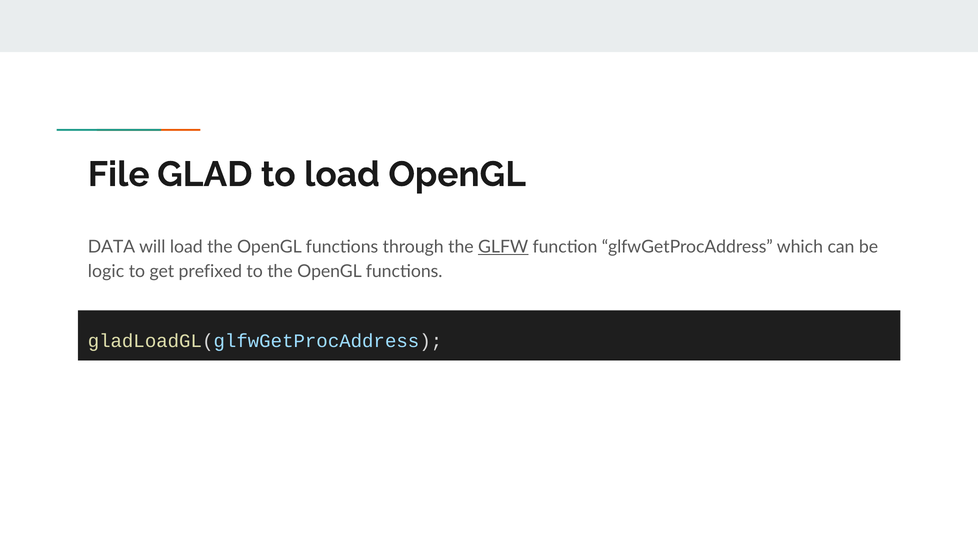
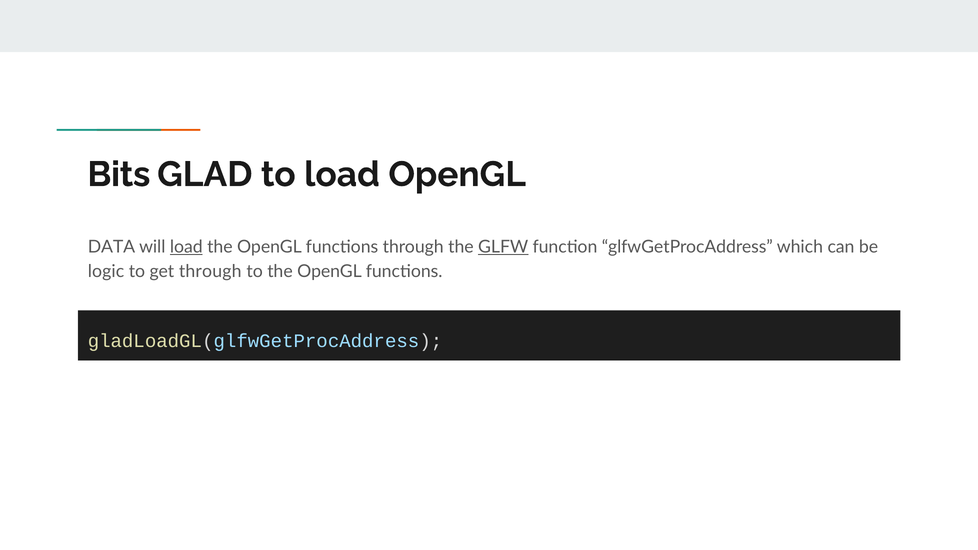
File: File -> Bits
load at (186, 247) underline: none -> present
get prefixed: prefixed -> through
